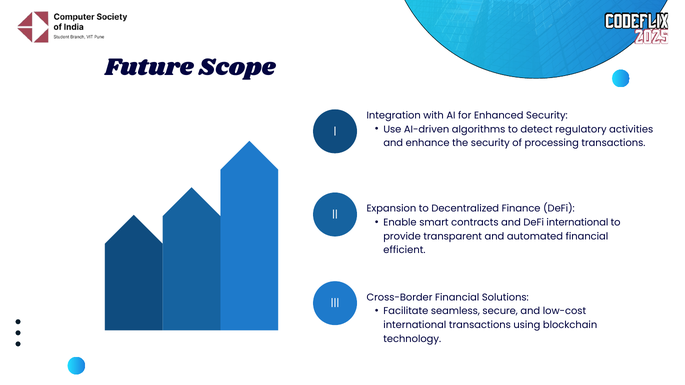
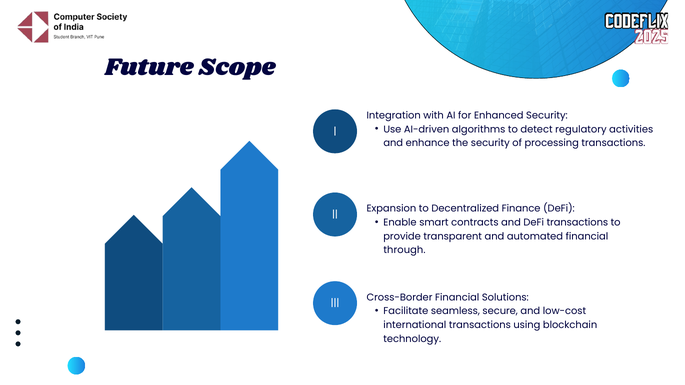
DeFi international: international -> transactions
efficient: efficient -> through
